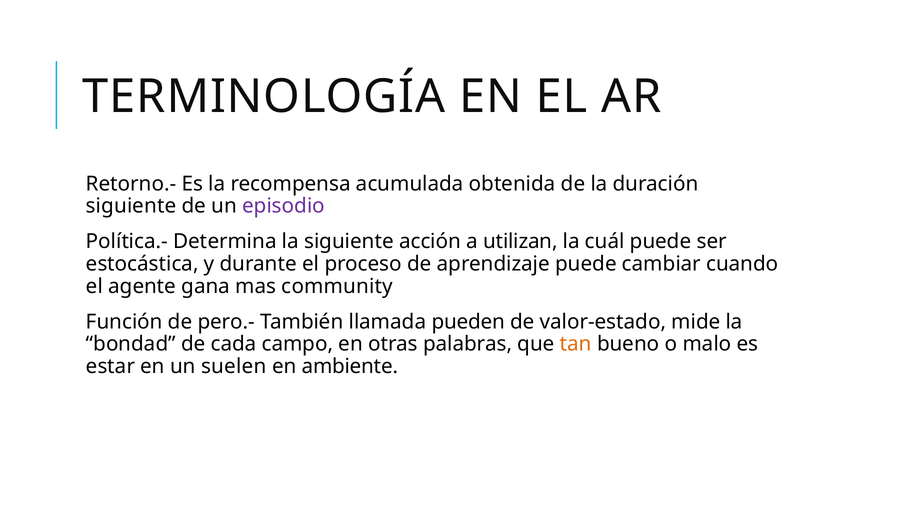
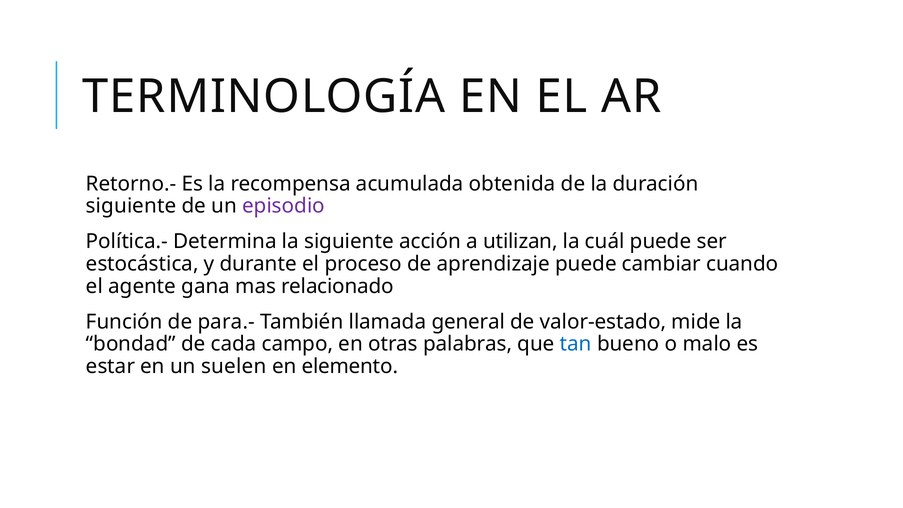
community: community -> relacionado
pero.-: pero.- -> para.-
pueden: pueden -> general
tan colour: orange -> blue
ambiente: ambiente -> elemento
